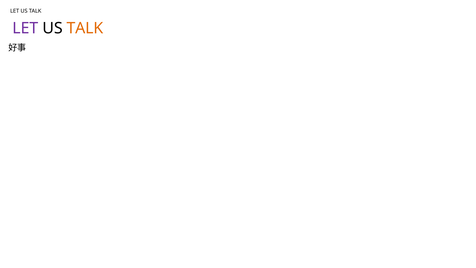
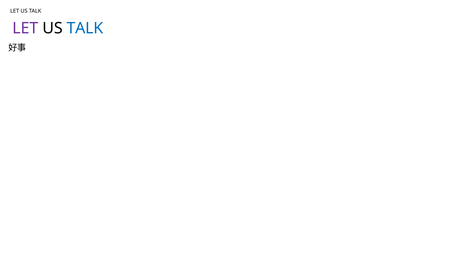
TALK at (85, 28) colour: orange -> blue
